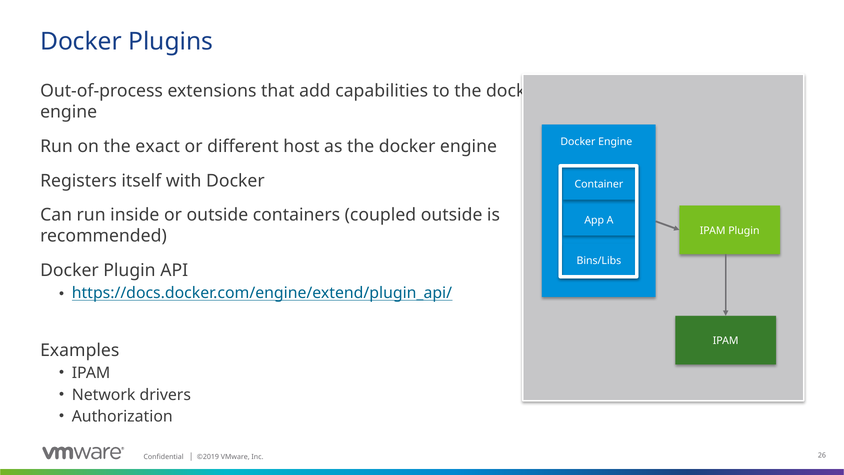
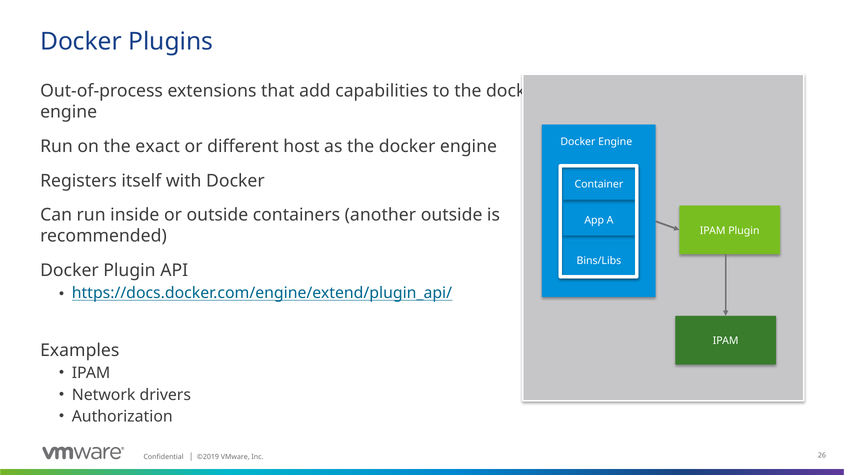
coupled: coupled -> another
